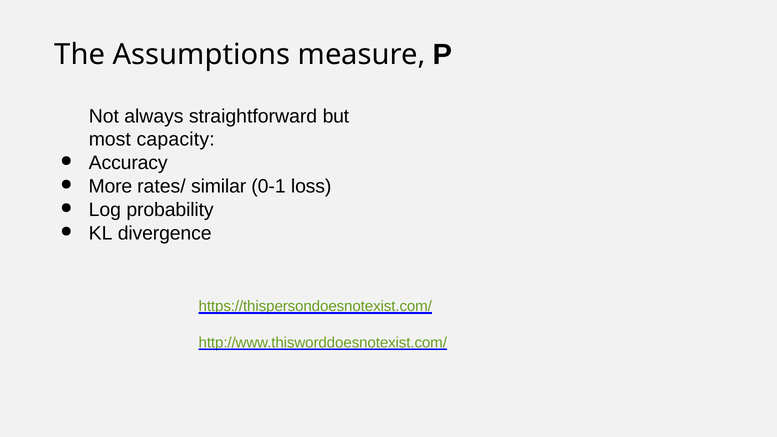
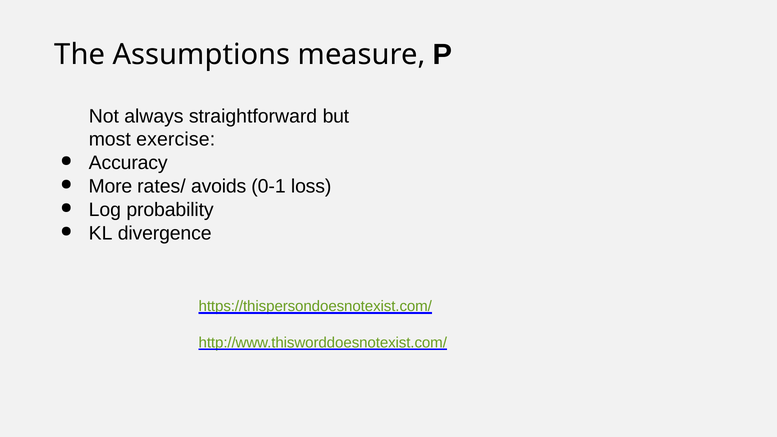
capacity: capacity -> exercise
similar: similar -> avoids
